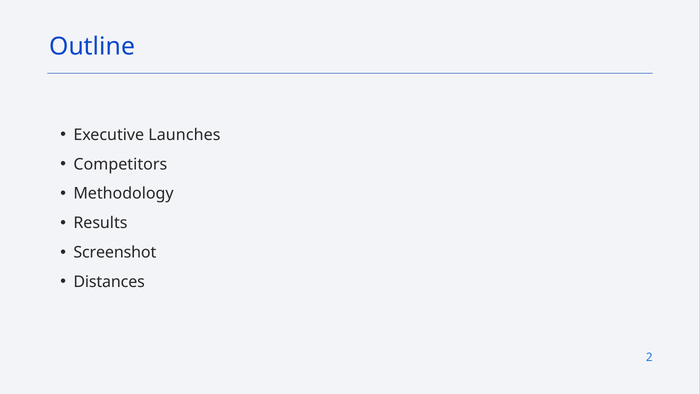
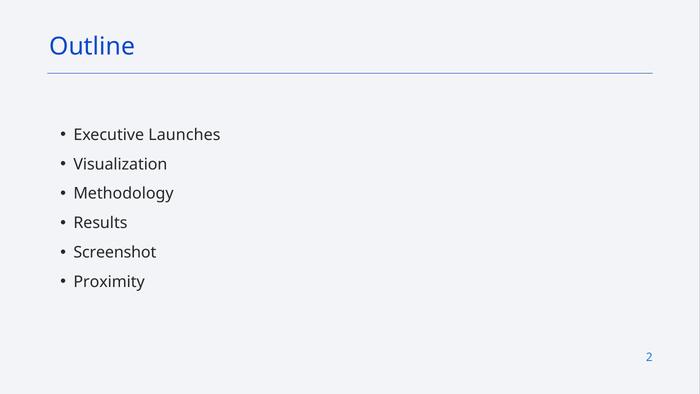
Competitors: Competitors -> Visualization
Distances: Distances -> Proximity
